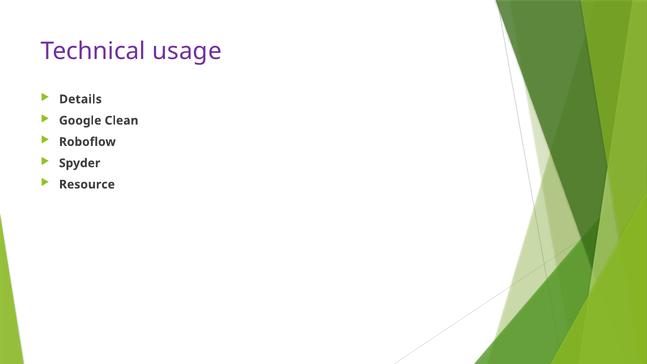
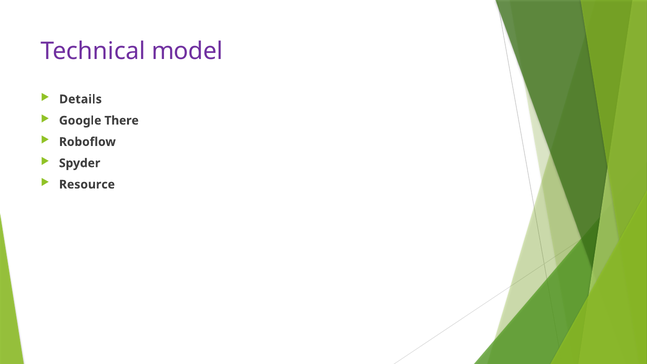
usage: usage -> model
Clean: Clean -> There
